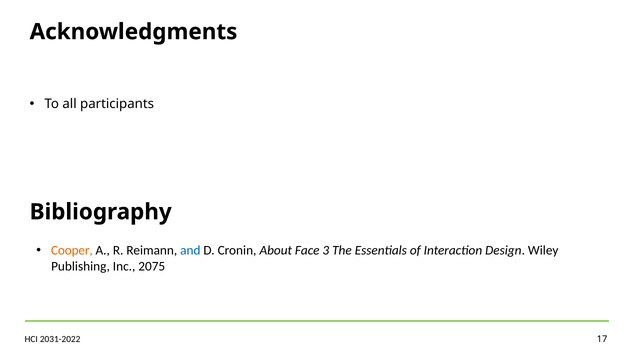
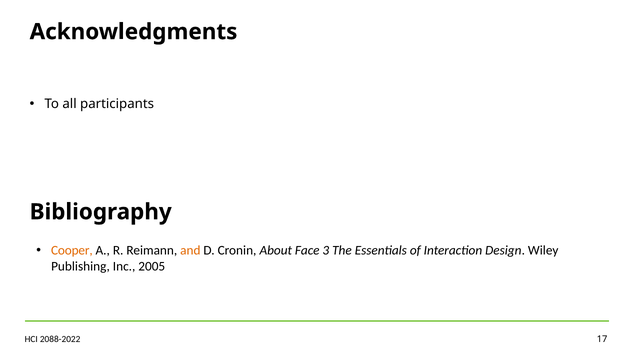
and colour: blue -> orange
2075: 2075 -> 2005
2031-2022: 2031-2022 -> 2088-2022
